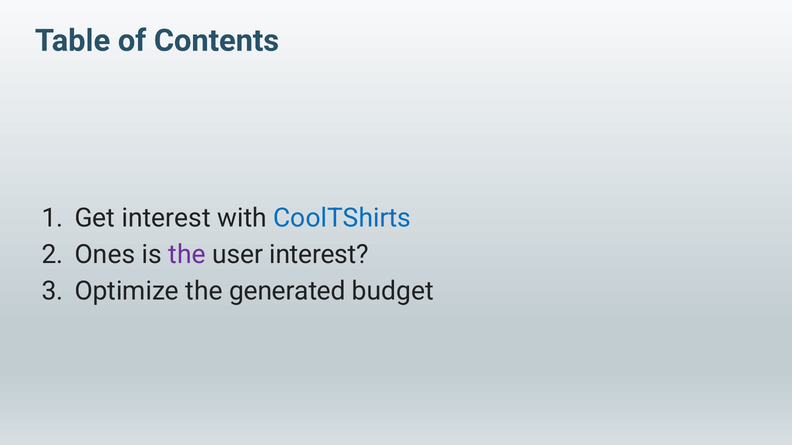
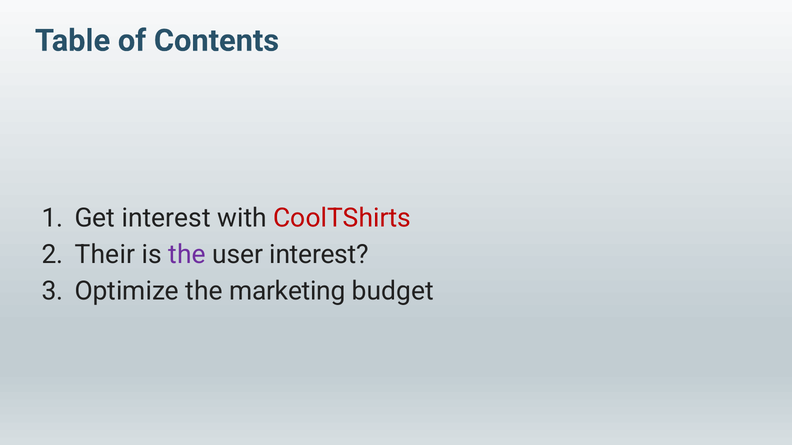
CoolTShirts colour: blue -> red
Ones: Ones -> Their
generated: generated -> marketing
